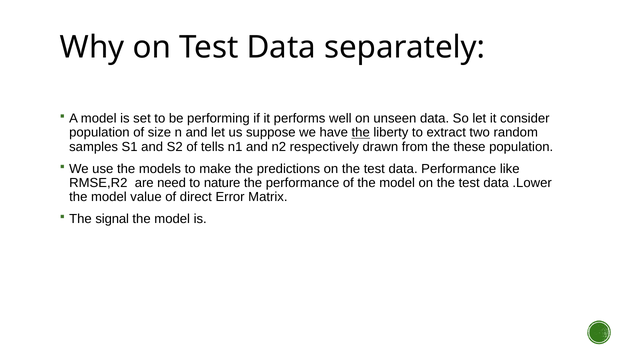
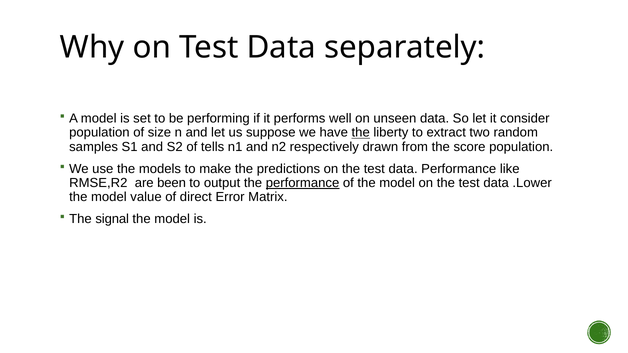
these: these -> score
need: need -> been
nature: nature -> output
performance at (303, 183) underline: none -> present
